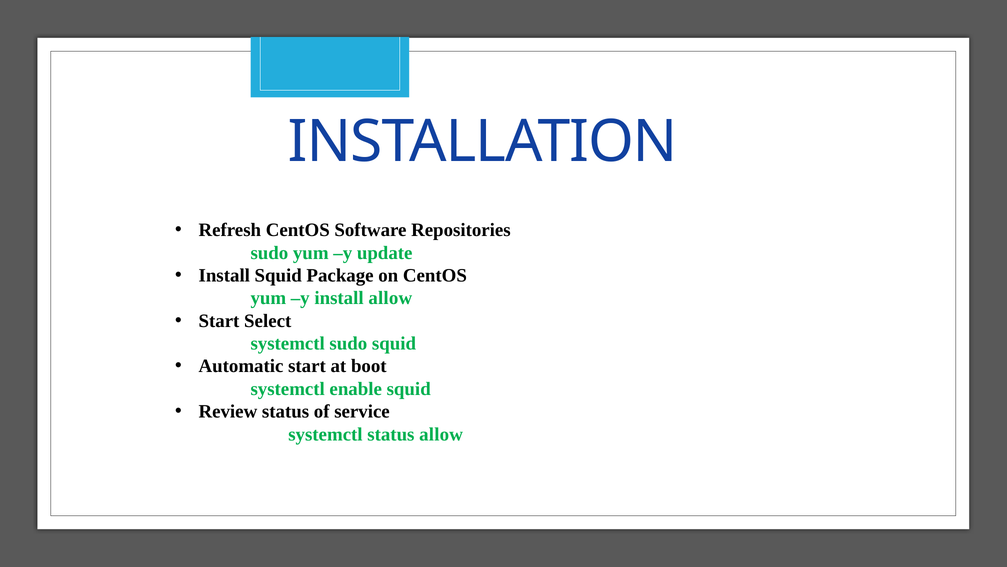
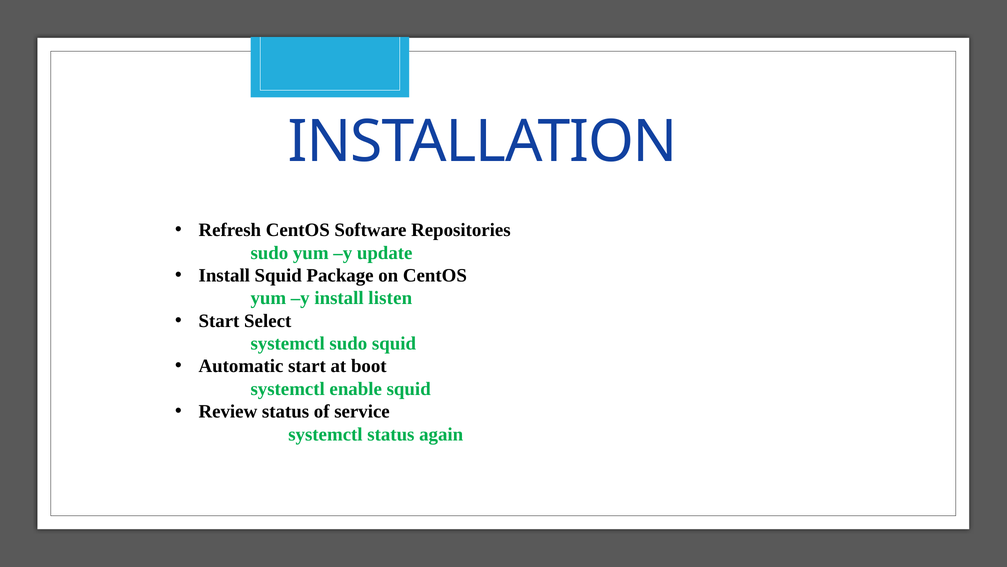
install allow: allow -> listen
status allow: allow -> again
